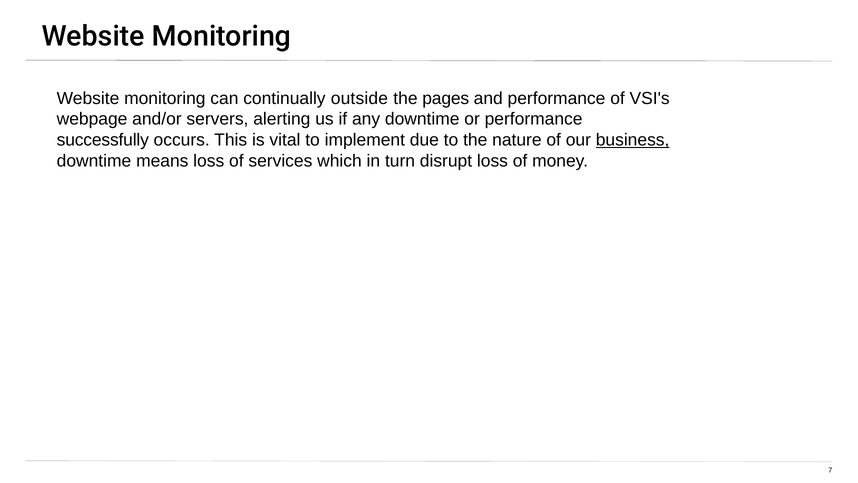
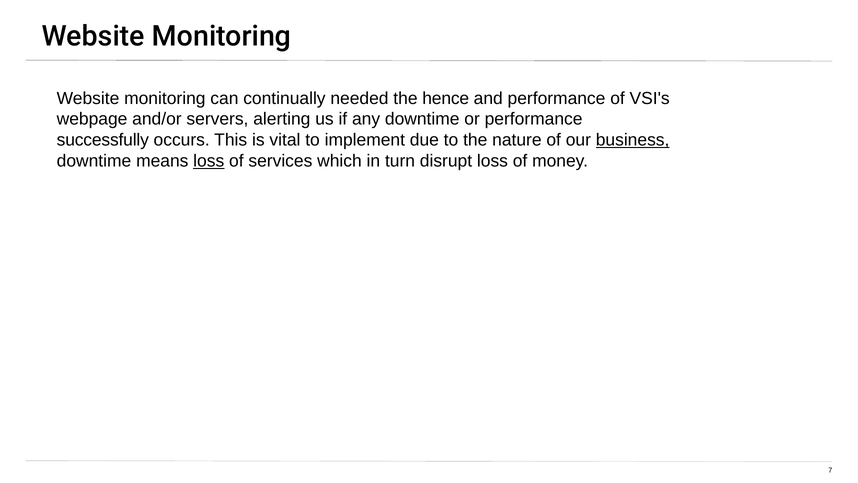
outside: outside -> needed
pages: pages -> hence
loss at (209, 161) underline: none -> present
